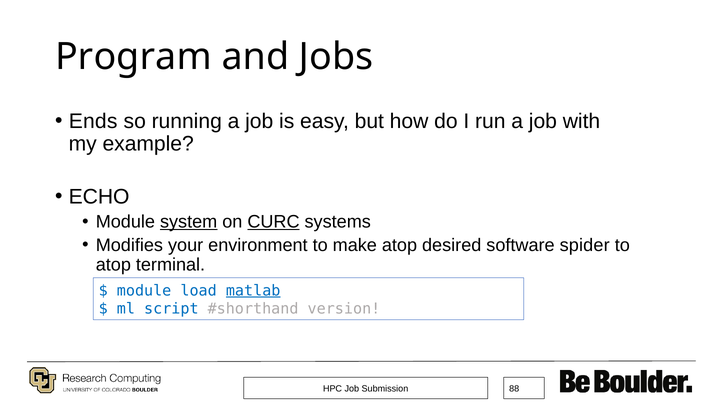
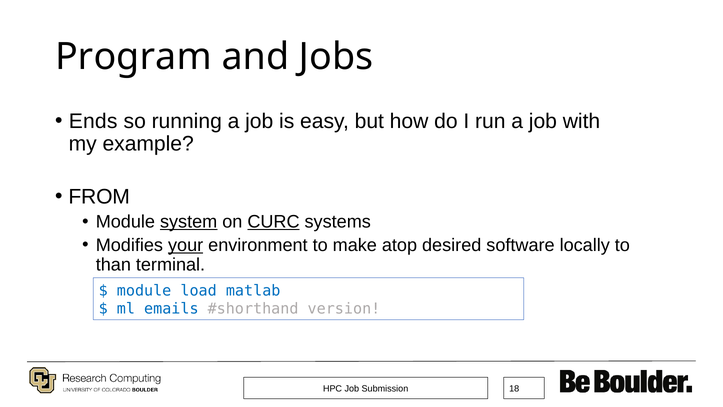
ECHO: ECHO -> FROM
your underline: none -> present
spider: spider -> locally
atop at (113, 264): atop -> than
matlab underline: present -> none
script: script -> emails
88: 88 -> 18
